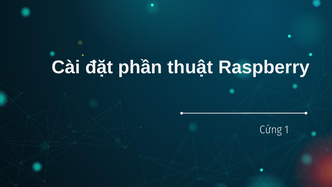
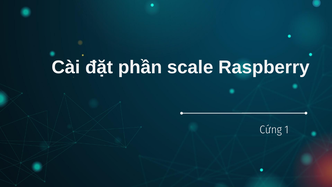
thuật: thuật -> scale
